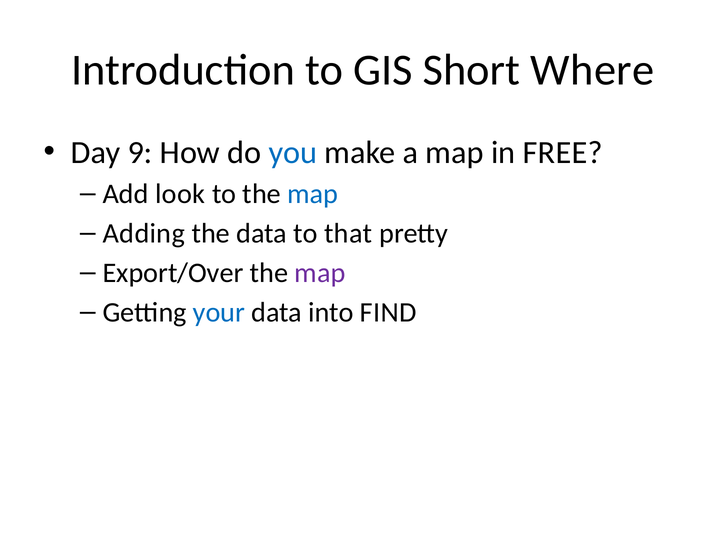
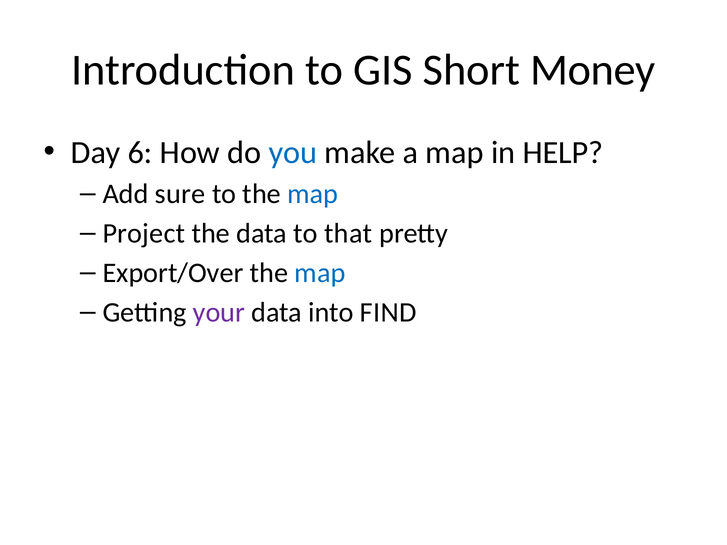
Where: Where -> Money
9: 9 -> 6
FREE: FREE -> HELP
look: look -> sure
Adding: Adding -> Project
map at (320, 273) colour: purple -> blue
your colour: blue -> purple
